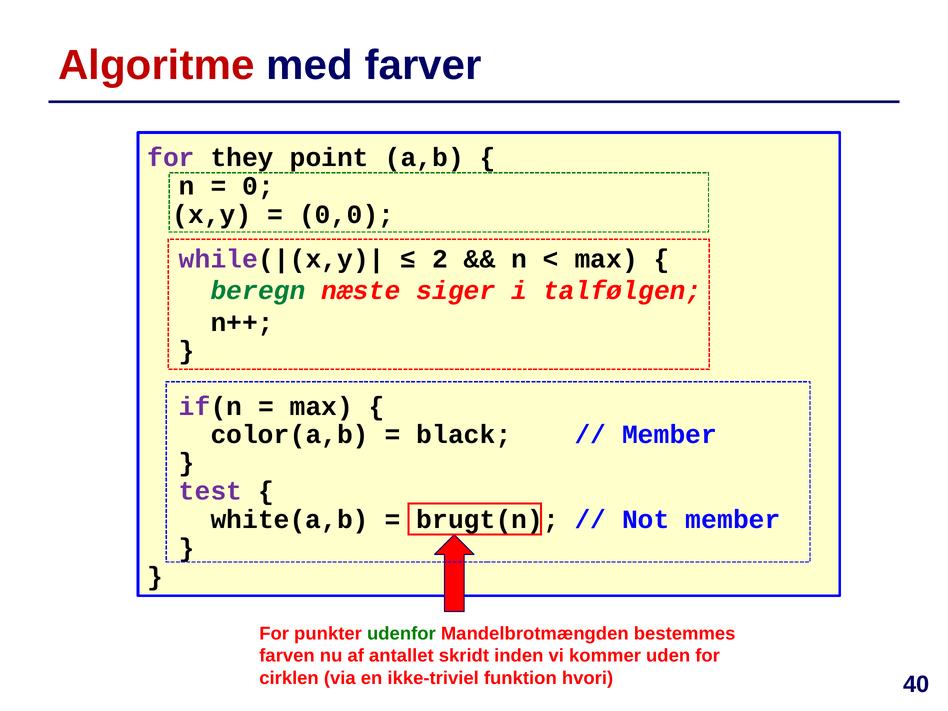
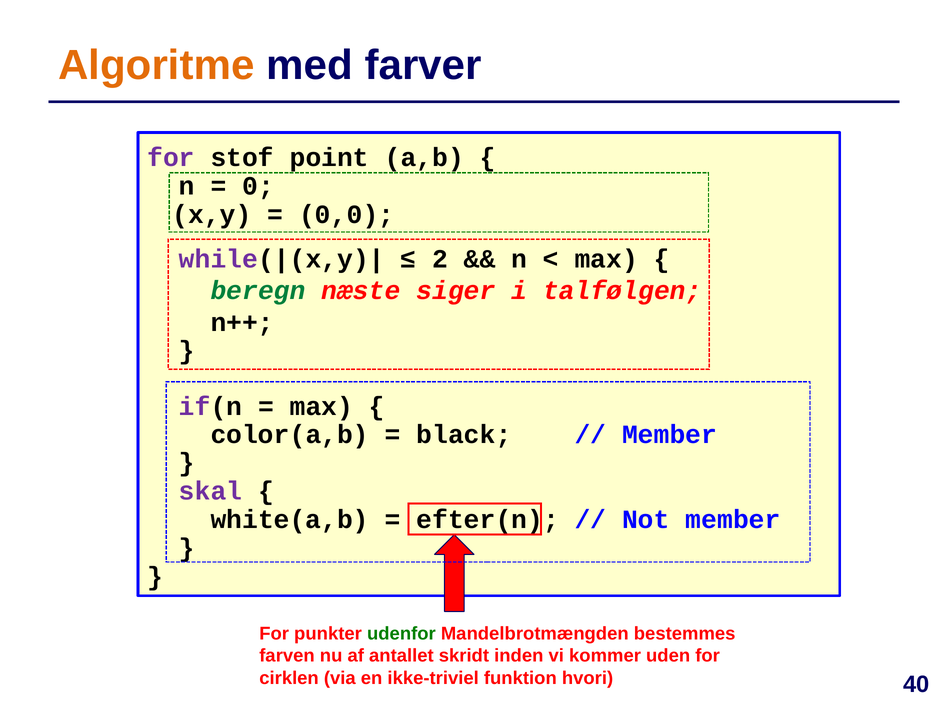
Algoritme colour: red -> orange
they: they -> stof
test: test -> skal
brugt(n: brugt(n -> efter(n
